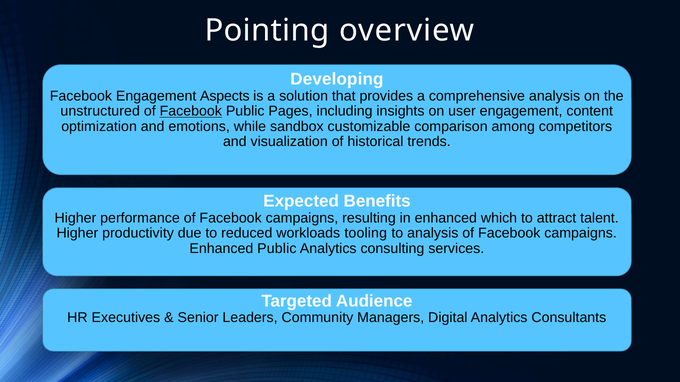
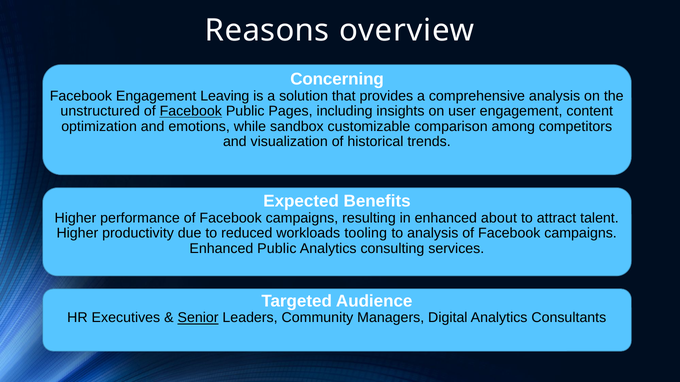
Pointing: Pointing -> Reasons
Developing: Developing -> Concerning
Aspects: Aspects -> Leaving
which: which -> about
Senior underline: none -> present
